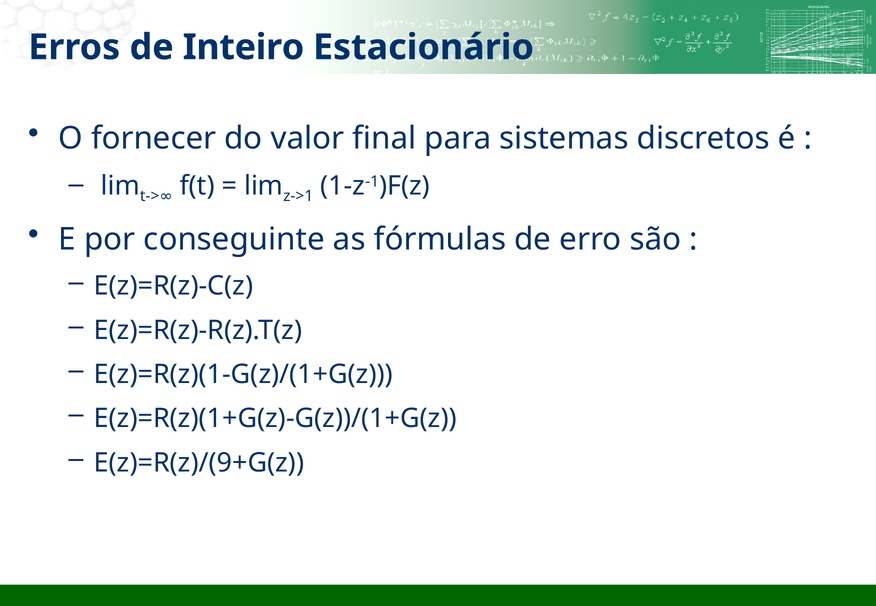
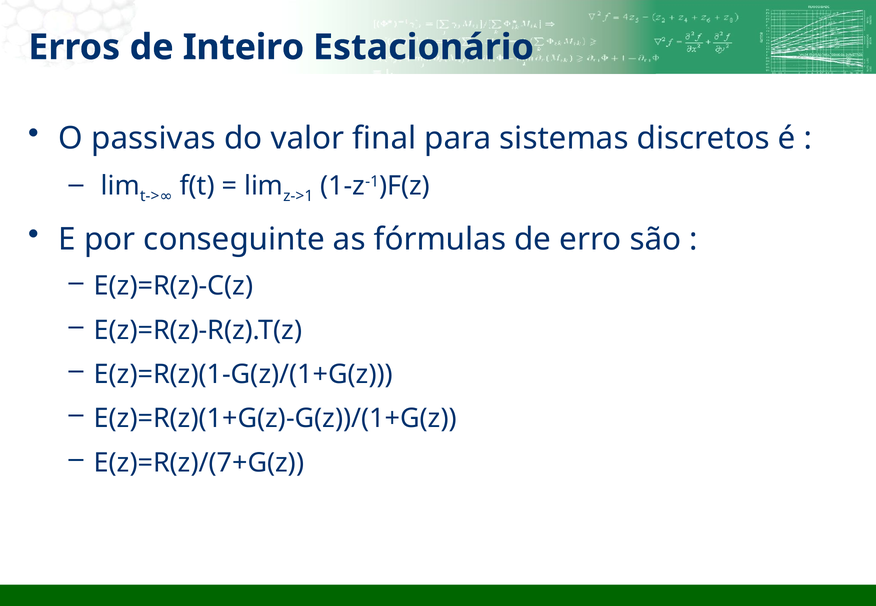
fornecer: fornecer -> passivas
E(z)=R(z)/(9+G(z: E(z)=R(z)/(9+G(z -> E(z)=R(z)/(7+G(z
